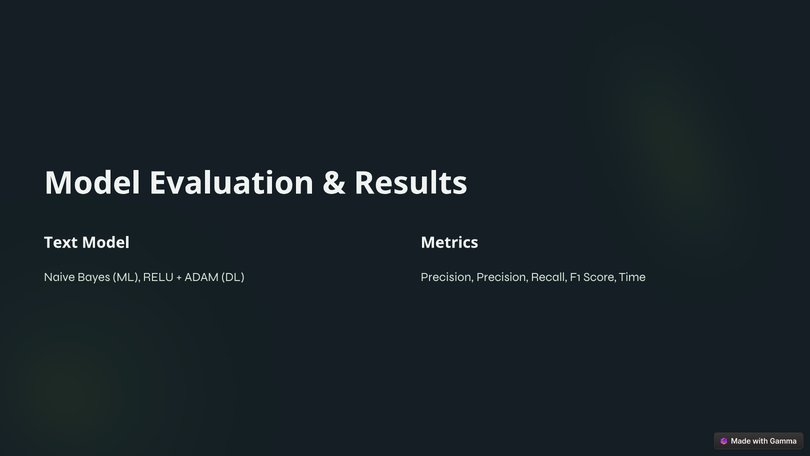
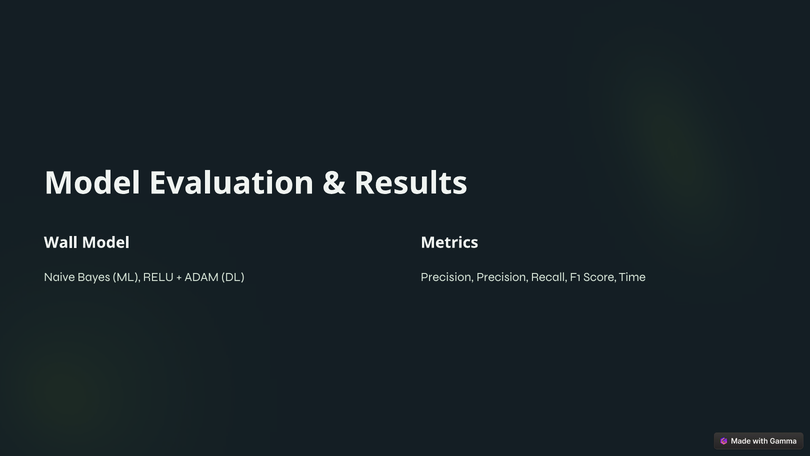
Text: Text -> Wall
